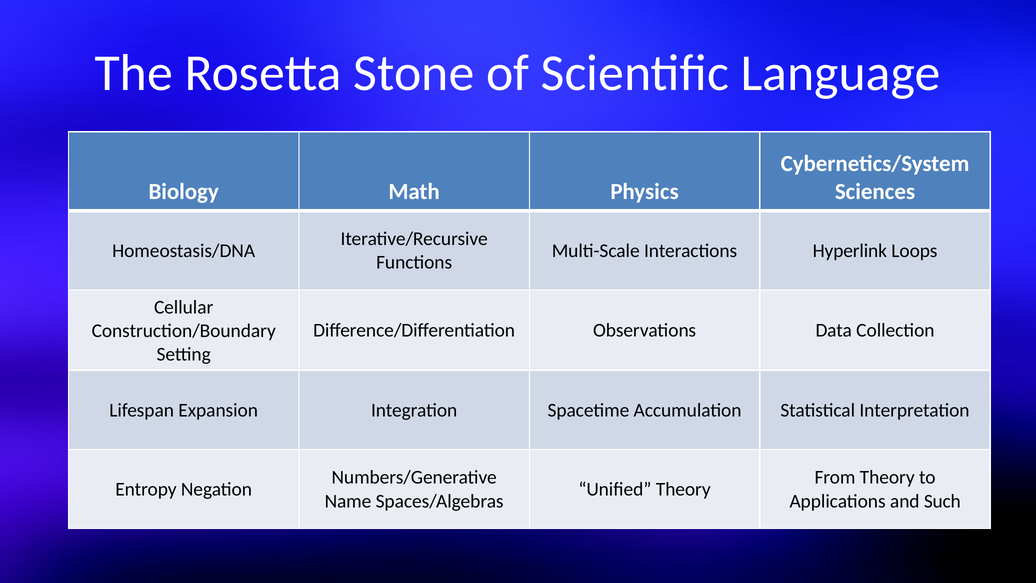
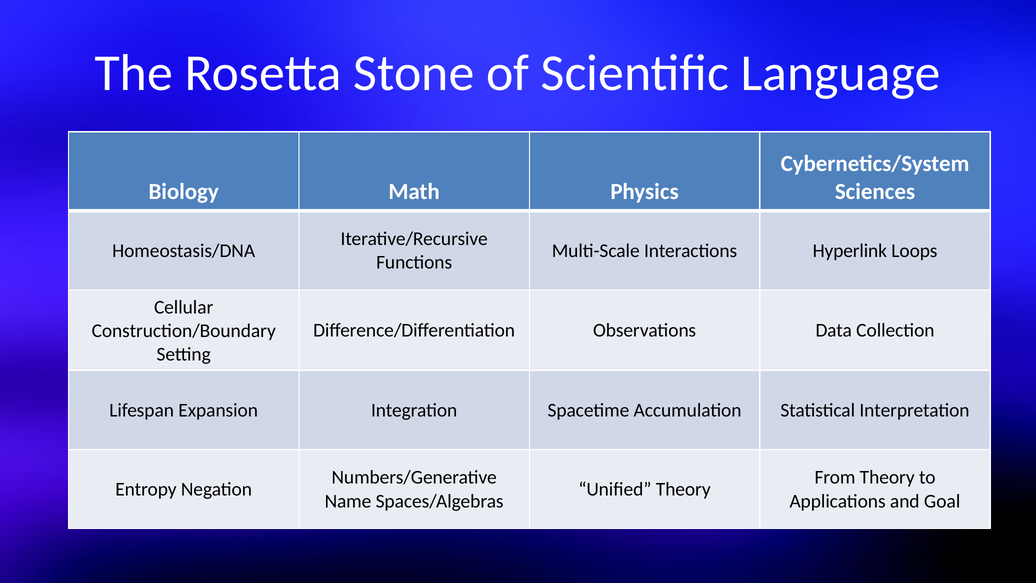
Such: Such -> Goal
